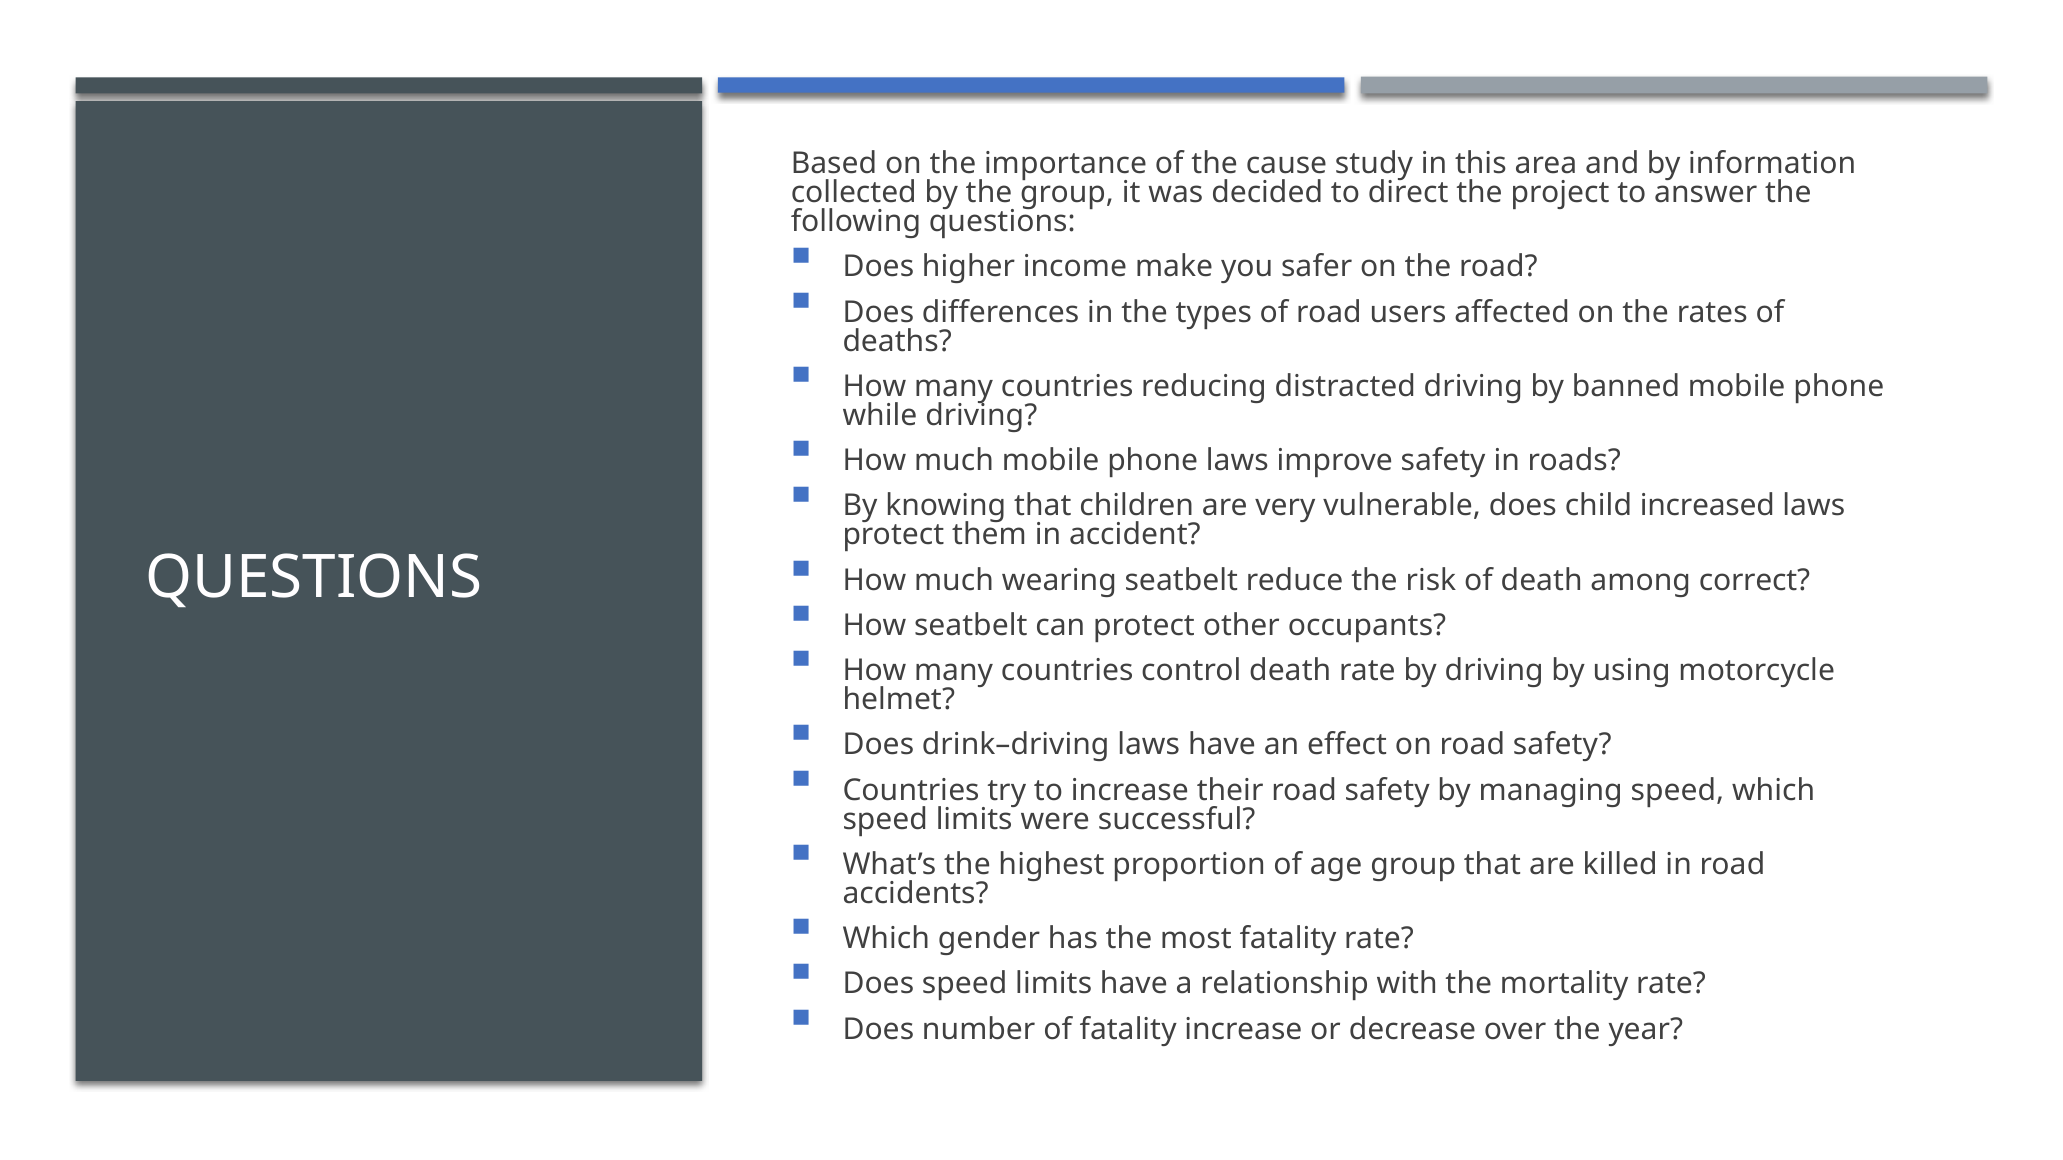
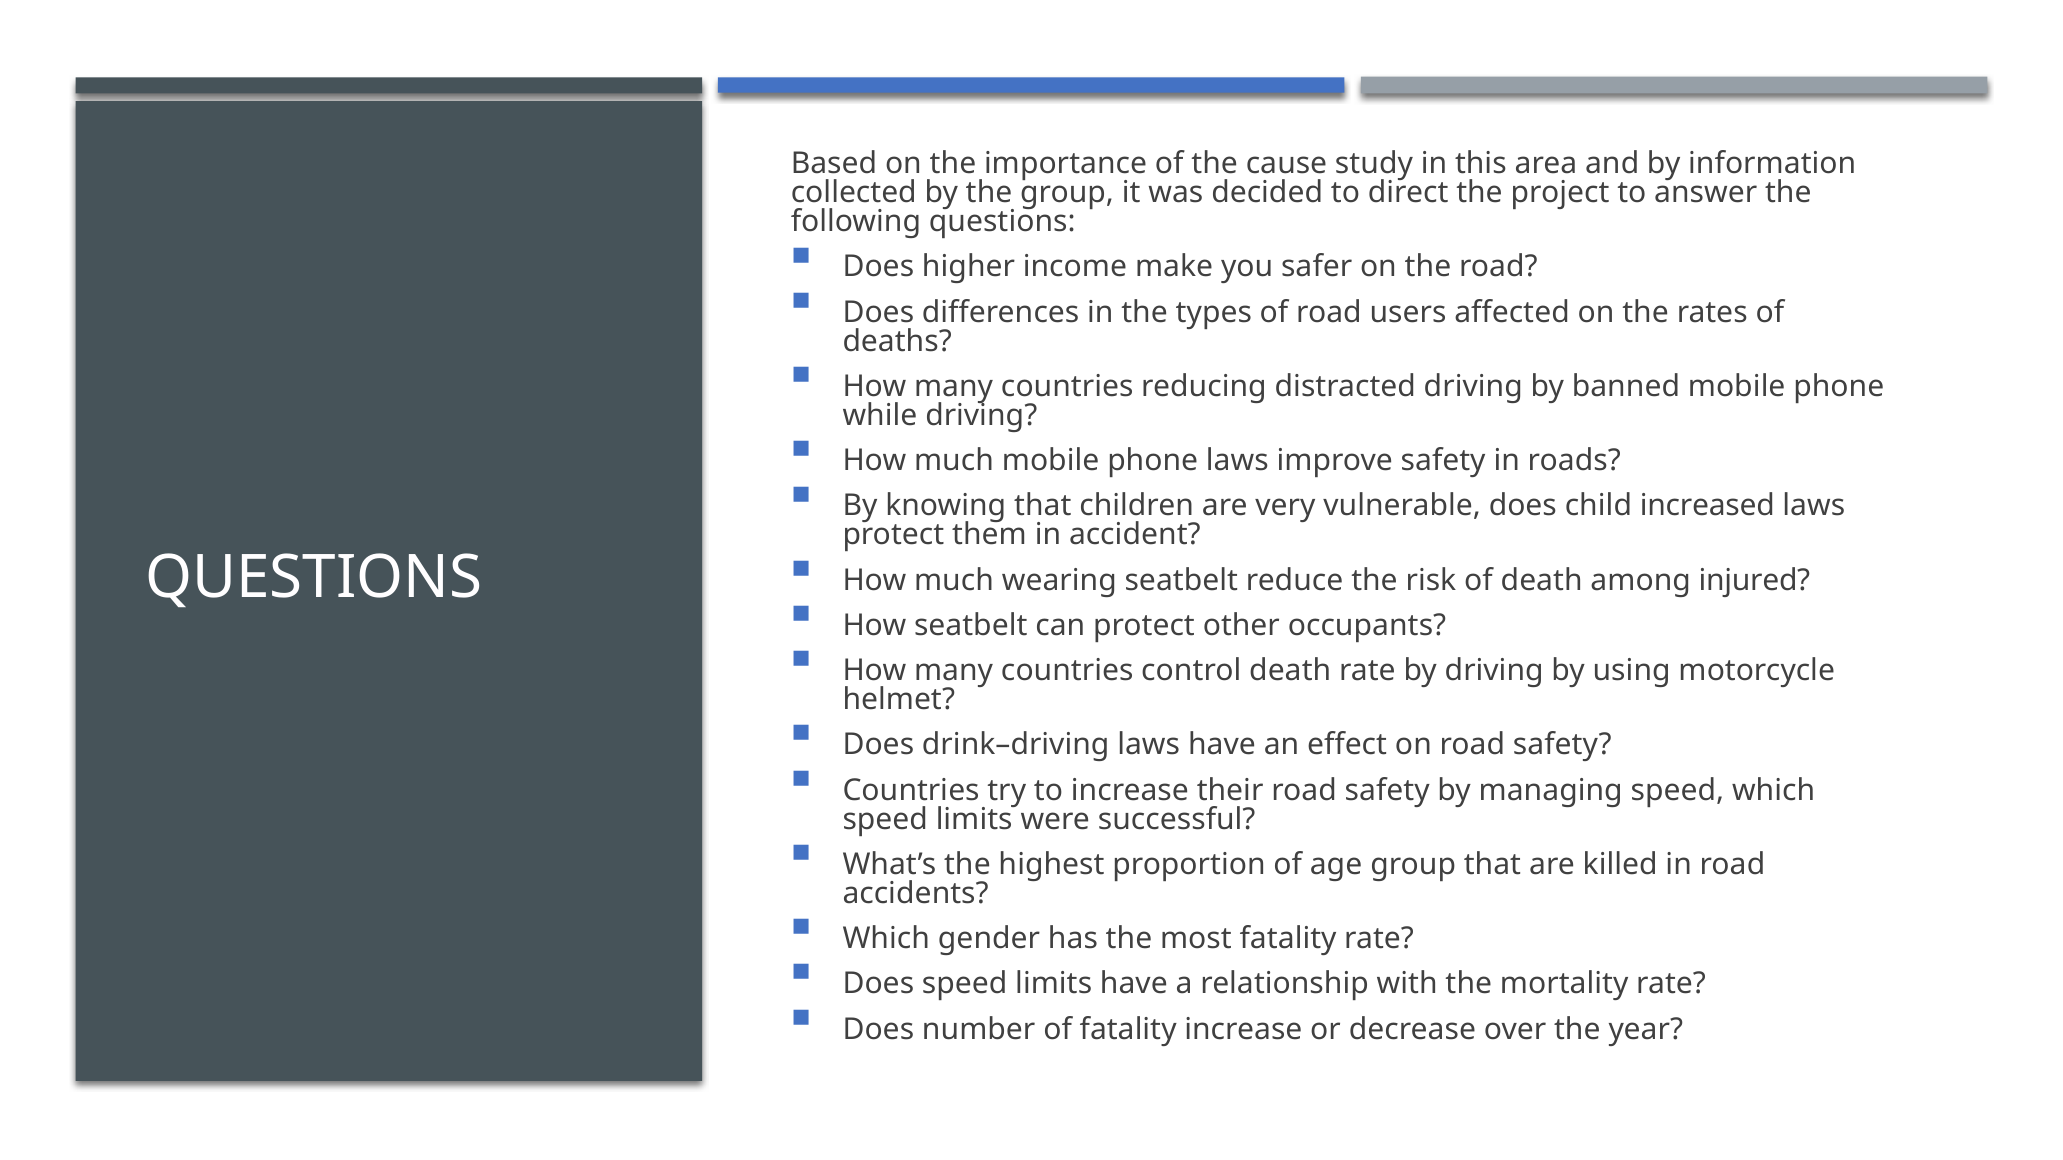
correct: correct -> injured
